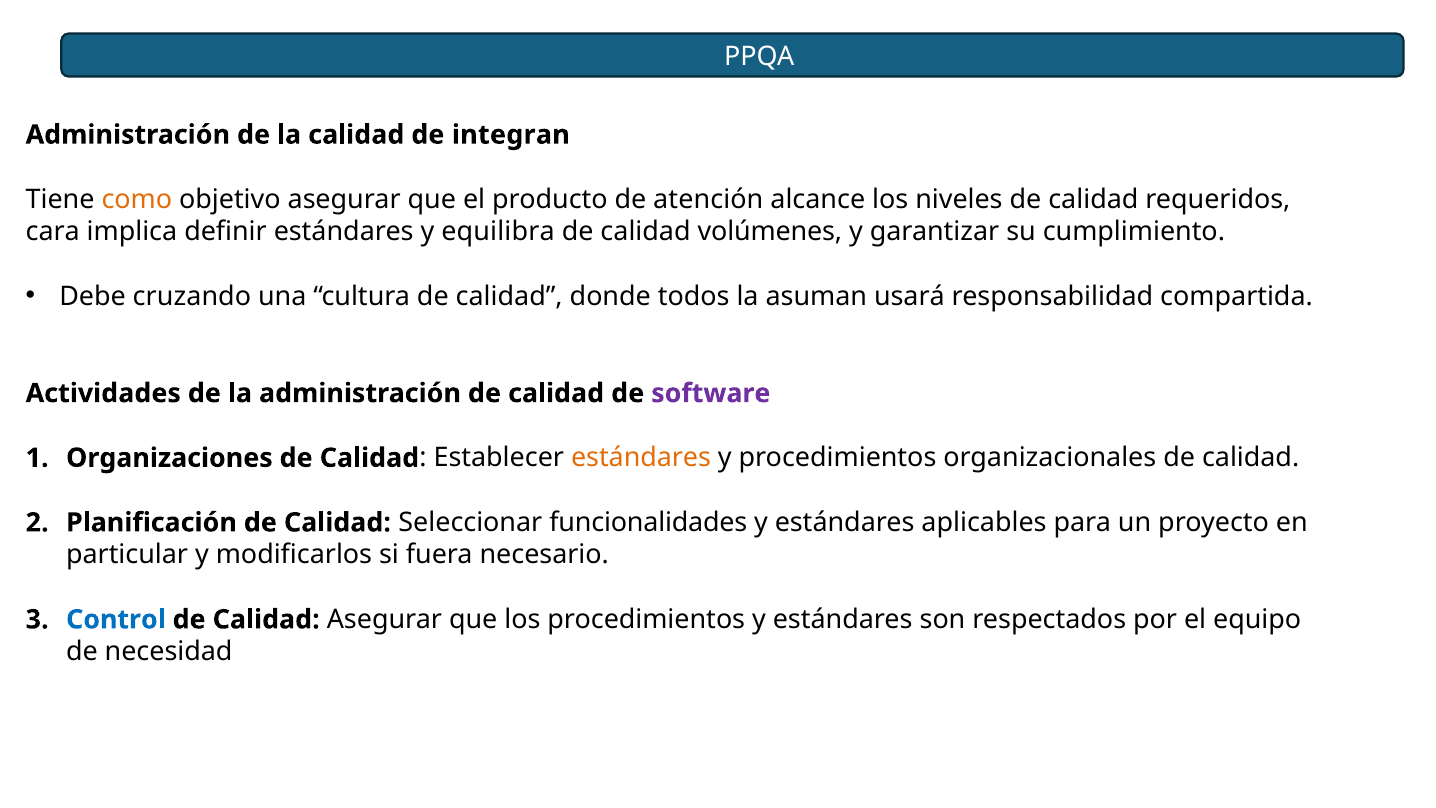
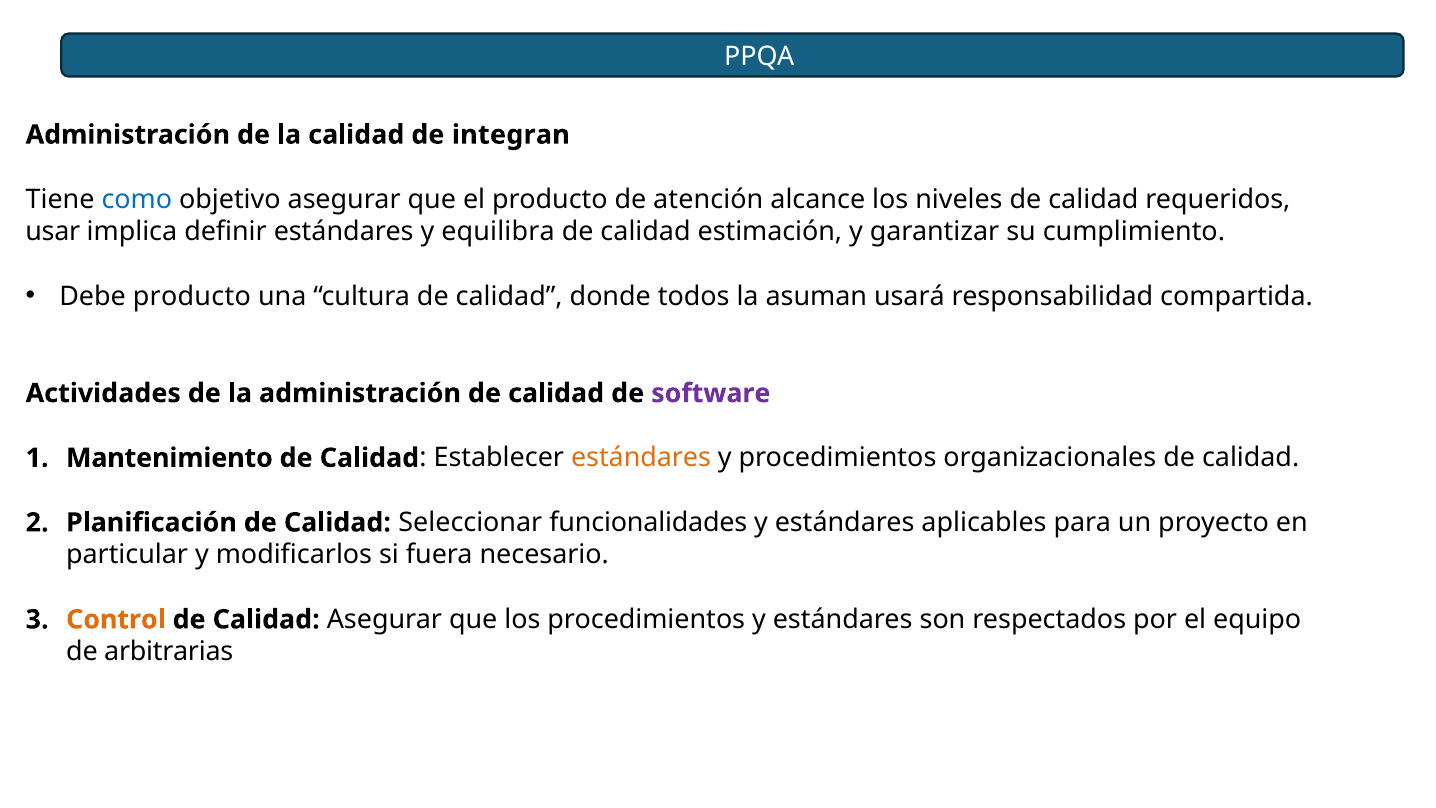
como colour: orange -> blue
cara: cara -> usar
volúmenes: volúmenes -> estimación
Debe cruzando: cruzando -> producto
Organizaciones: Organizaciones -> Mantenimiento
Control colour: blue -> orange
necesidad: necesidad -> arbitrarias
